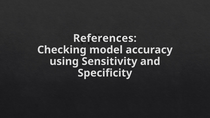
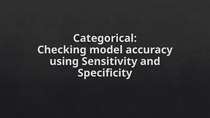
References: References -> Categorical
